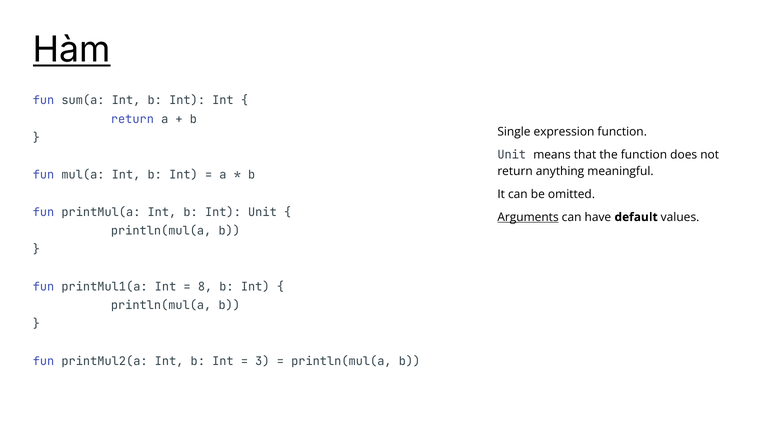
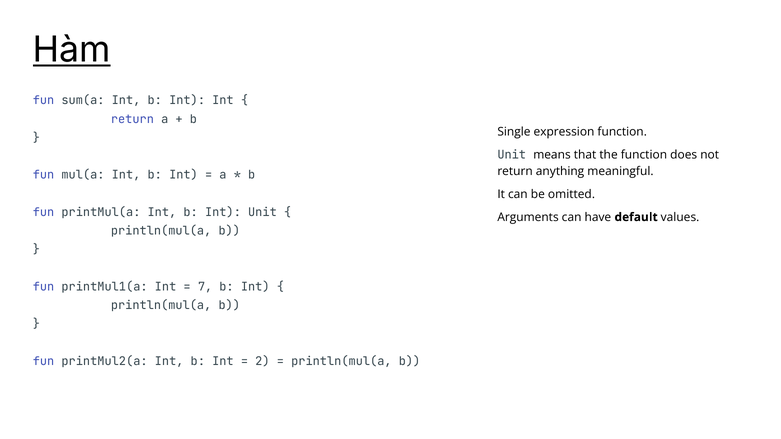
Arguments underline: present -> none
8: 8 -> 7
3: 3 -> 2
